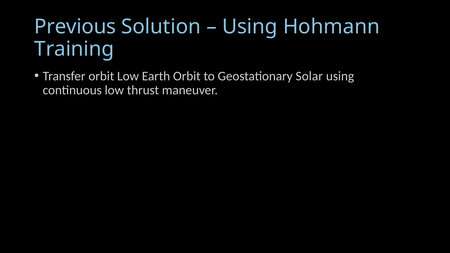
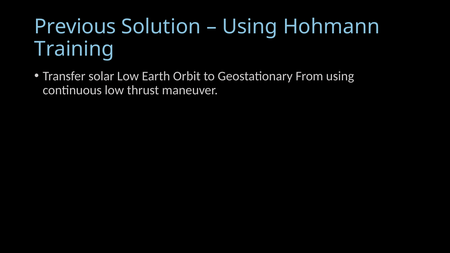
Transfer orbit: orbit -> solar
Solar: Solar -> From
